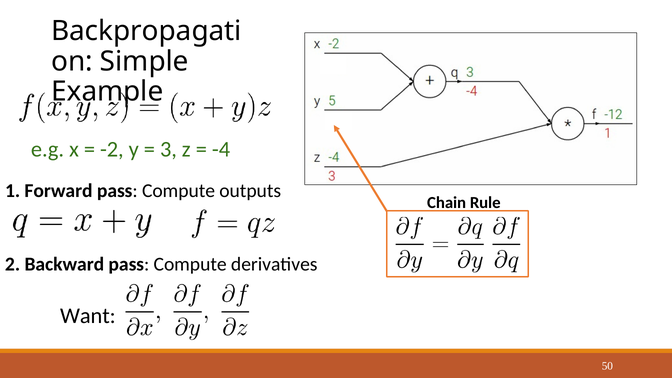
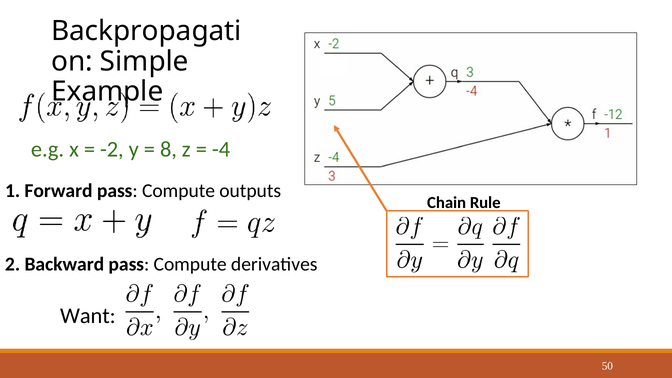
3: 3 -> 8
